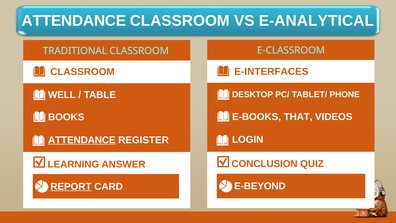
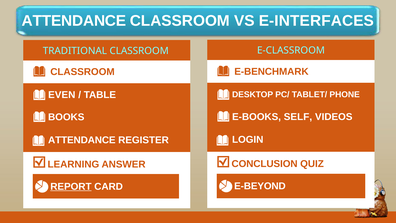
E-ANALYTICAL: E-ANALYTICAL -> E-INTERFACES
E-INTERFACES: E-INTERFACES -> E-BENCHMARK
WELL: WELL -> EVEN
THAT: THAT -> SELF
ATTENDANCE at (82, 140) underline: present -> none
